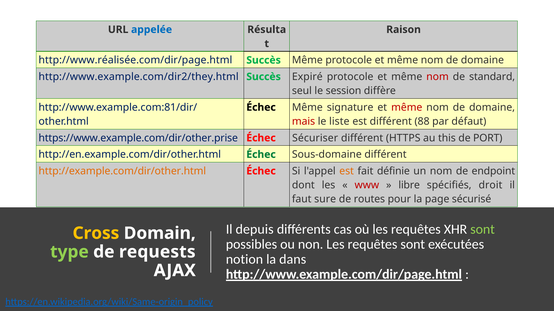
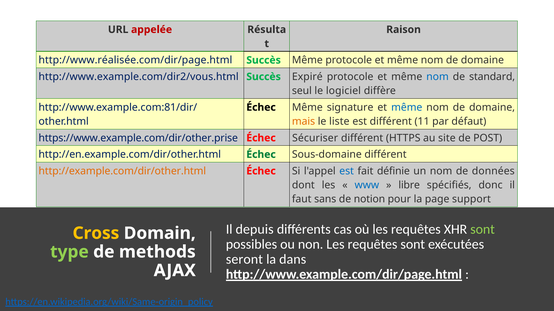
appelée colour: blue -> red
http://www.example.com/dir2/they.html: http://www.example.com/dir2/they.html -> http://www.example.com/dir2/vous.html
nom at (438, 77) colour: red -> blue
session: session -> logiciel
même at (407, 108) colour: red -> blue
mais colour: red -> orange
88: 88 -> 11
this: this -> site
PORT: PORT -> POST
est at (347, 171) colour: orange -> blue
endpoint: endpoint -> données
www colour: red -> blue
droit: droit -> donc
sure: sure -> sans
routes: routes -> notion
sécurisé: sécurisé -> support
requests: requests -> methods
notion: notion -> seront
